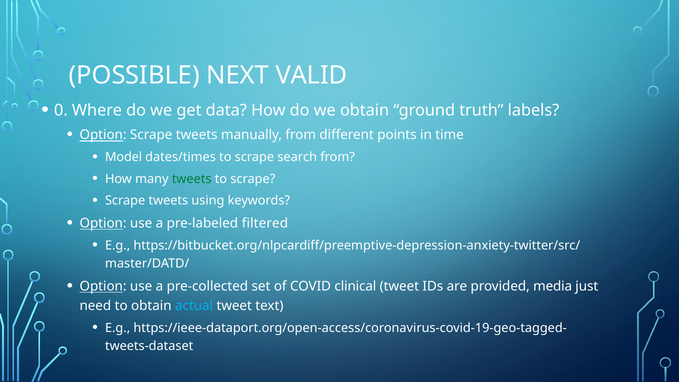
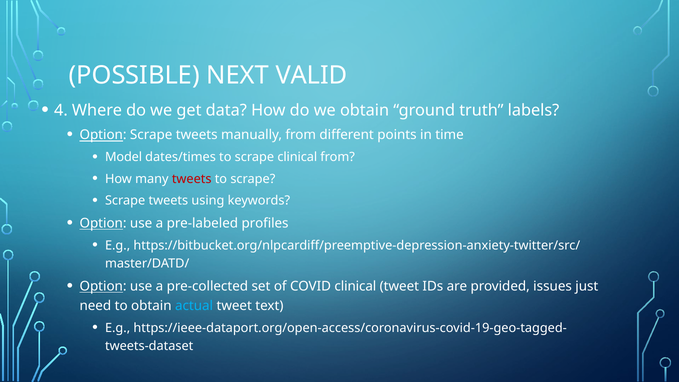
0: 0 -> 4
scrape search: search -> clinical
tweets at (192, 179) colour: green -> red
filtered: filtered -> profiles
media: media -> issues
